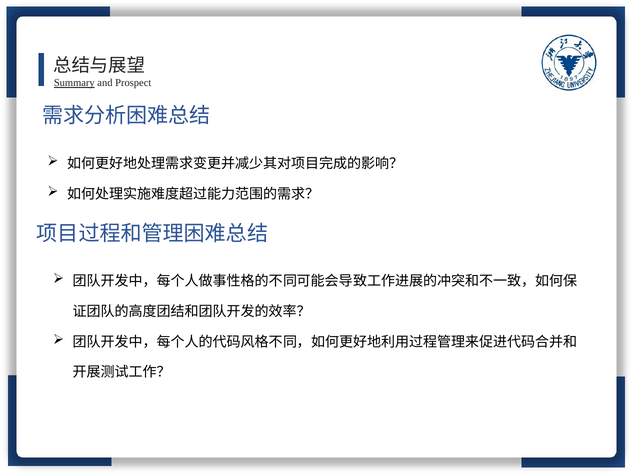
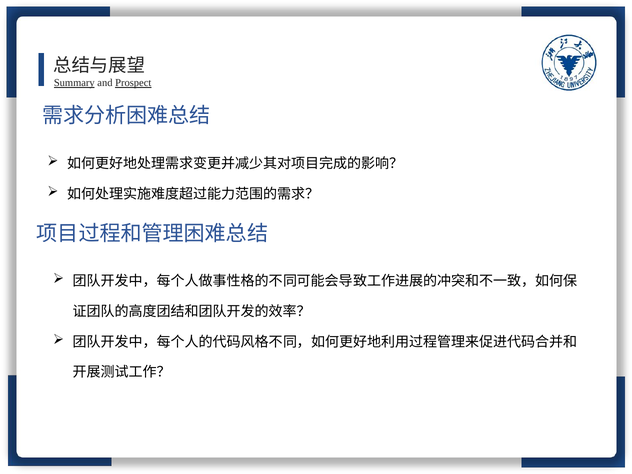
Prospect underline: none -> present
